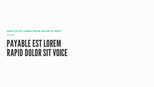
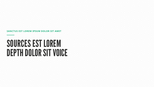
PAYABLE: PAYABLE -> SOURCES
RAPID: RAPID -> DEPTH
